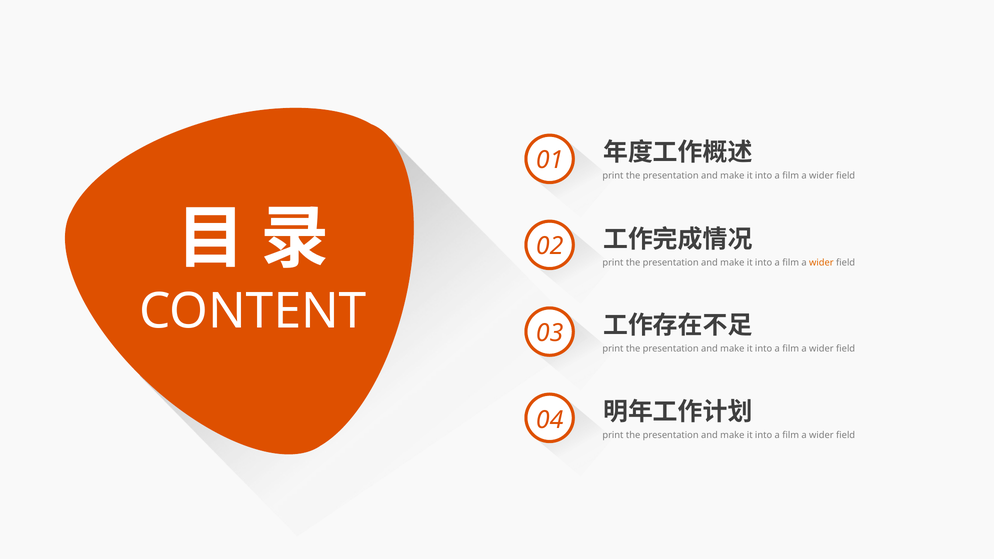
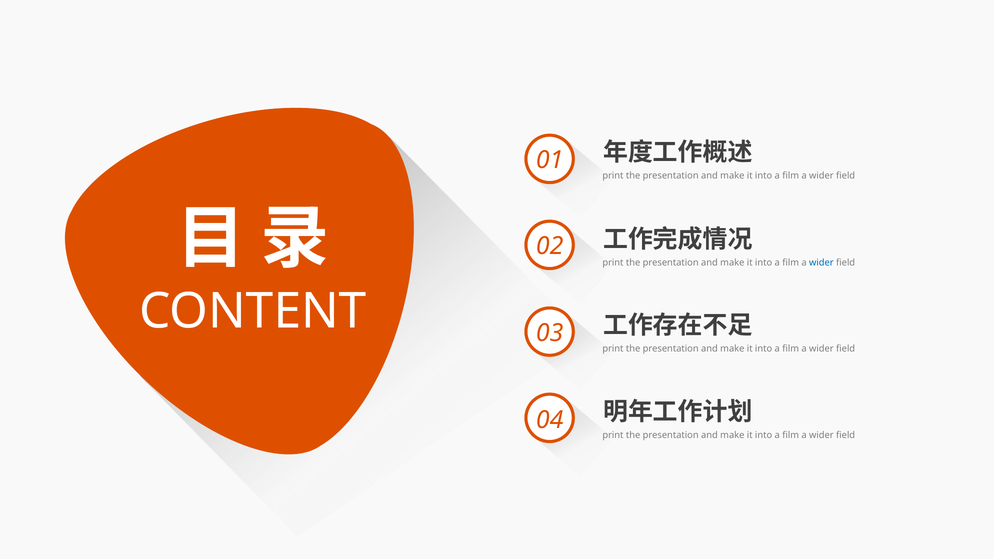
wider at (821, 263) colour: orange -> blue
